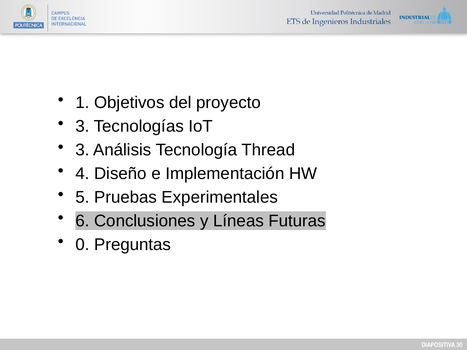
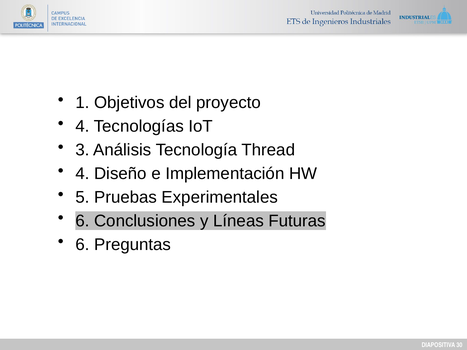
3 at (82, 126): 3 -> 4
0 at (82, 245): 0 -> 6
